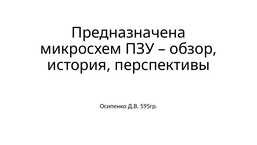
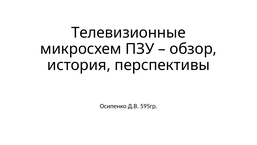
Предназначена: Предназначена -> Телевизионные
